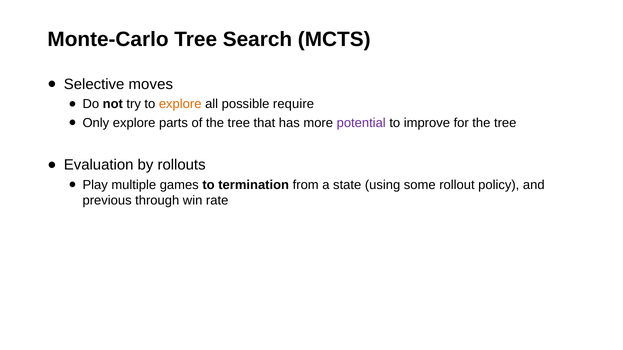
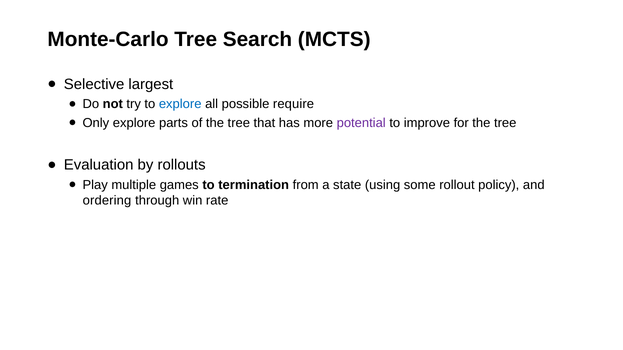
moves: moves -> largest
explore at (180, 104) colour: orange -> blue
previous: previous -> ordering
